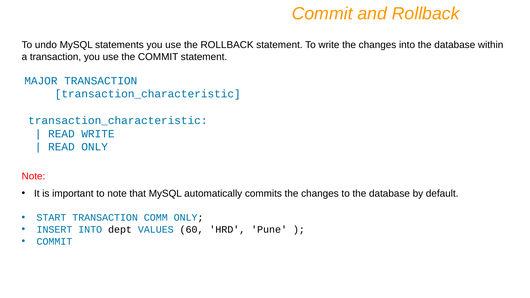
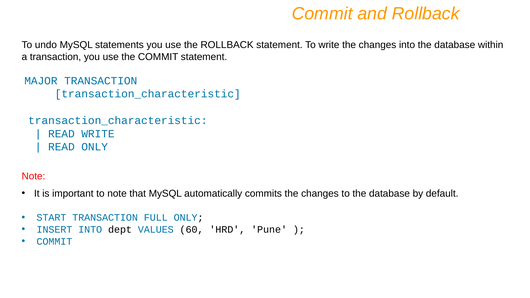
COMM: COMM -> FULL
